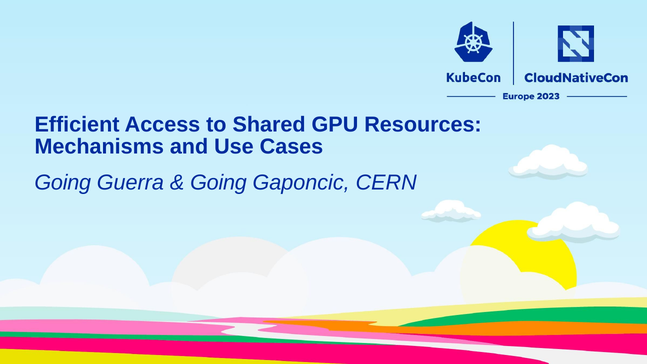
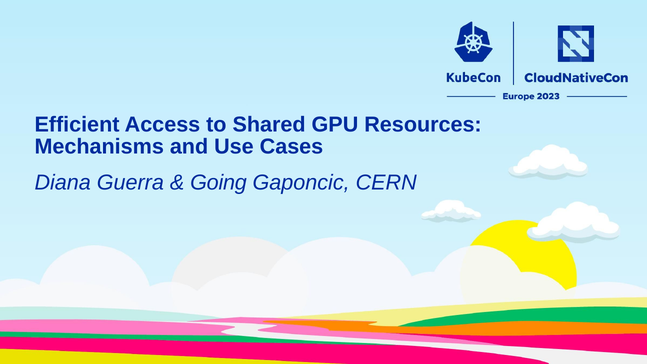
Going at (63, 183): Going -> Diana
